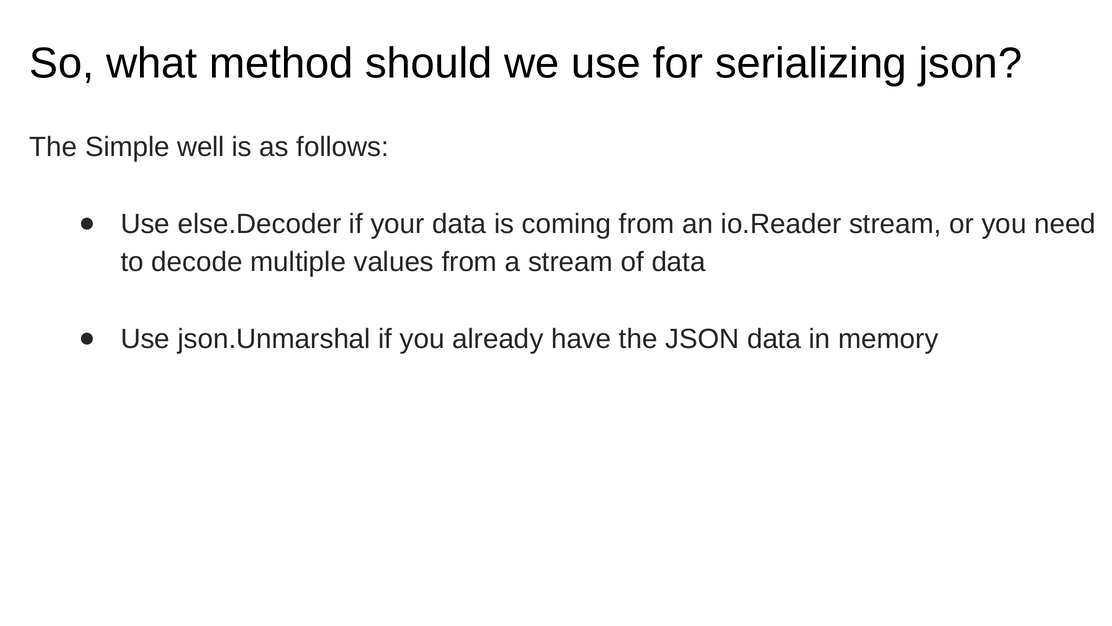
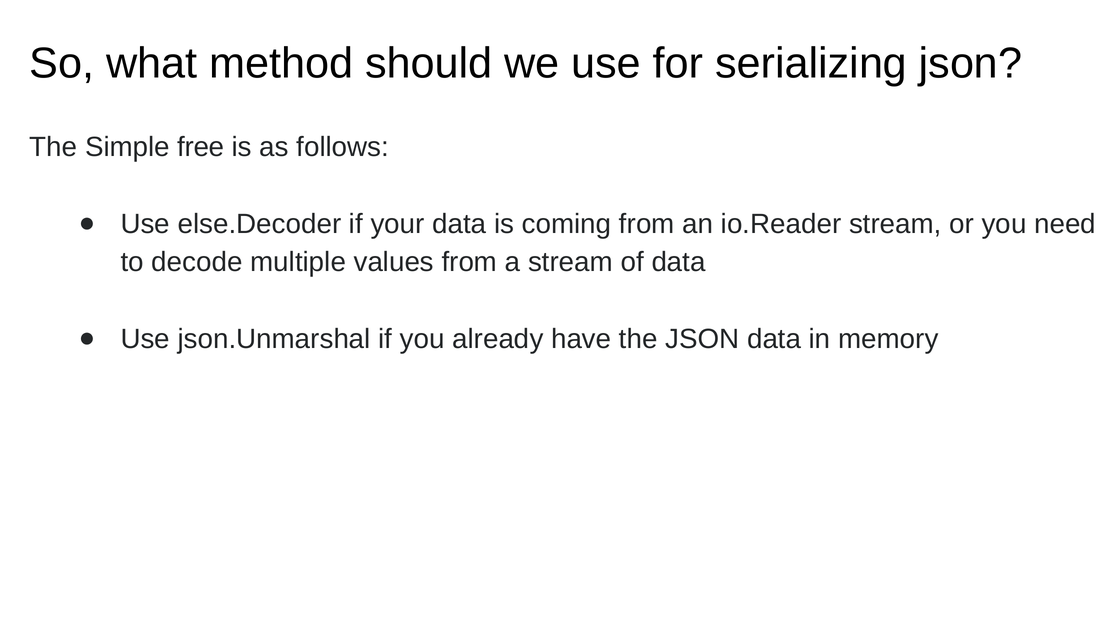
well: well -> free
